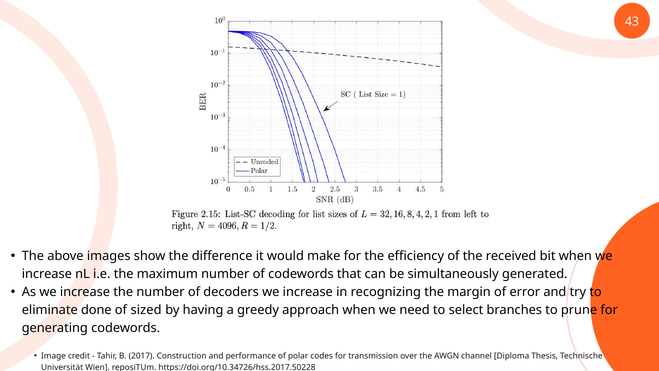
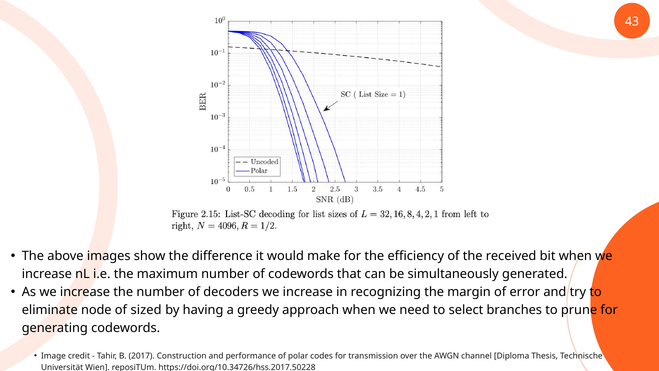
done: done -> node
